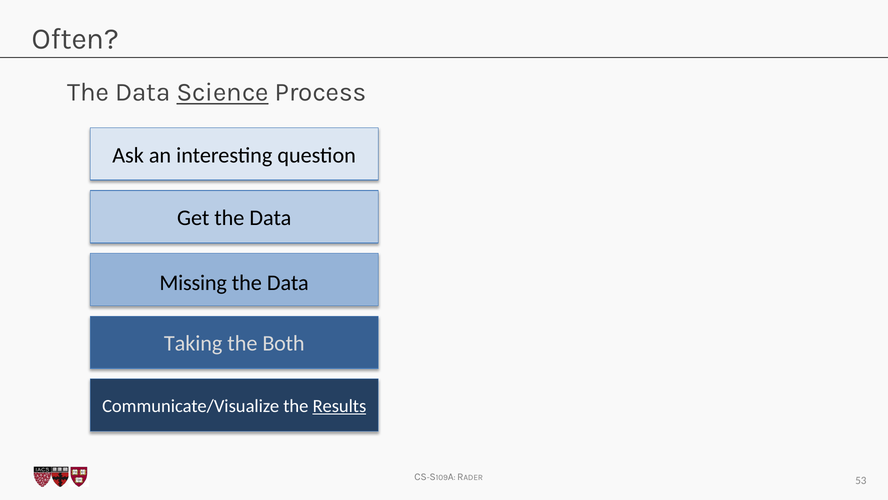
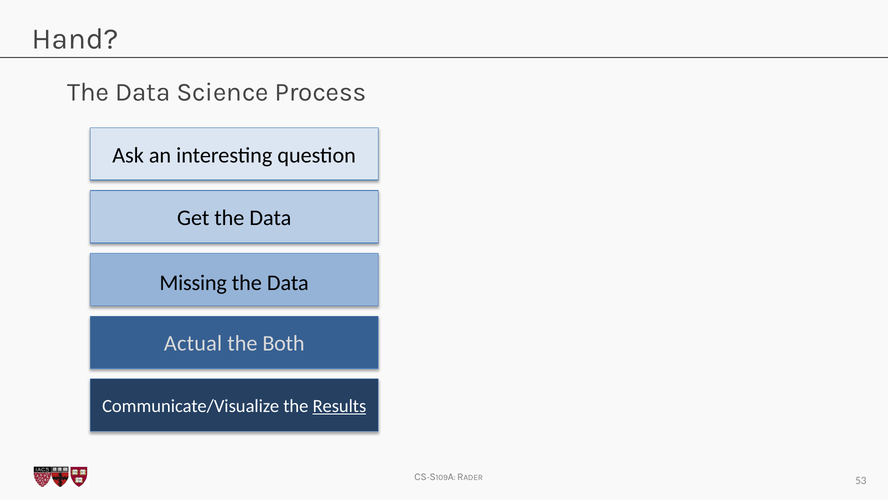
Often: Often -> Hand
Science underline: present -> none
Taking: Taking -> Actual
